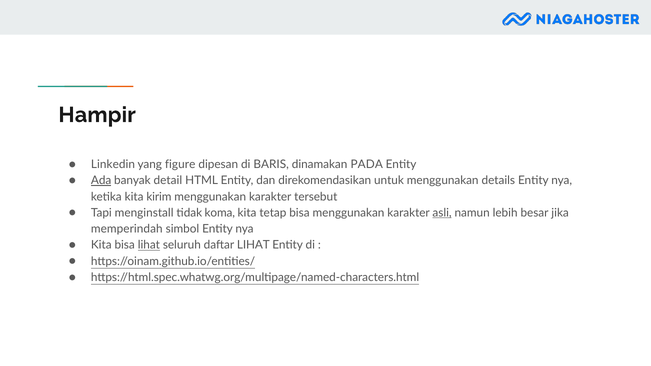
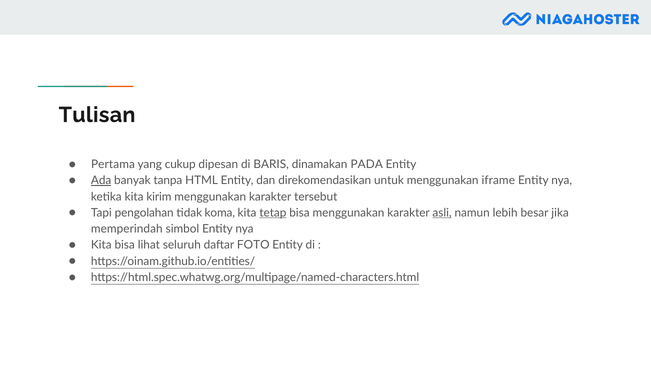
Hampir: Hampir -> Tulisan
Linkedin: Linkedin -> Pertama
figure: figure -> cukup
detail: detail -> tanpa
details: details -> iframe
menginstall: menginstall -> pengolahan
tetap underline: none -> present
lihat at (149, 245) underline: present -> none
daftar LIHAT: LIHAT -> FOTO
